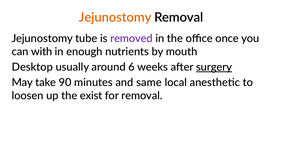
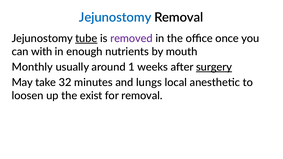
Jejunostomy at (115, 18) colour: orange -> blue
tube underline: none -> present
Desktop: Desktop -> Monthly
6: 6 -> 1
90: 90 -> 32
same: same -> lungs
